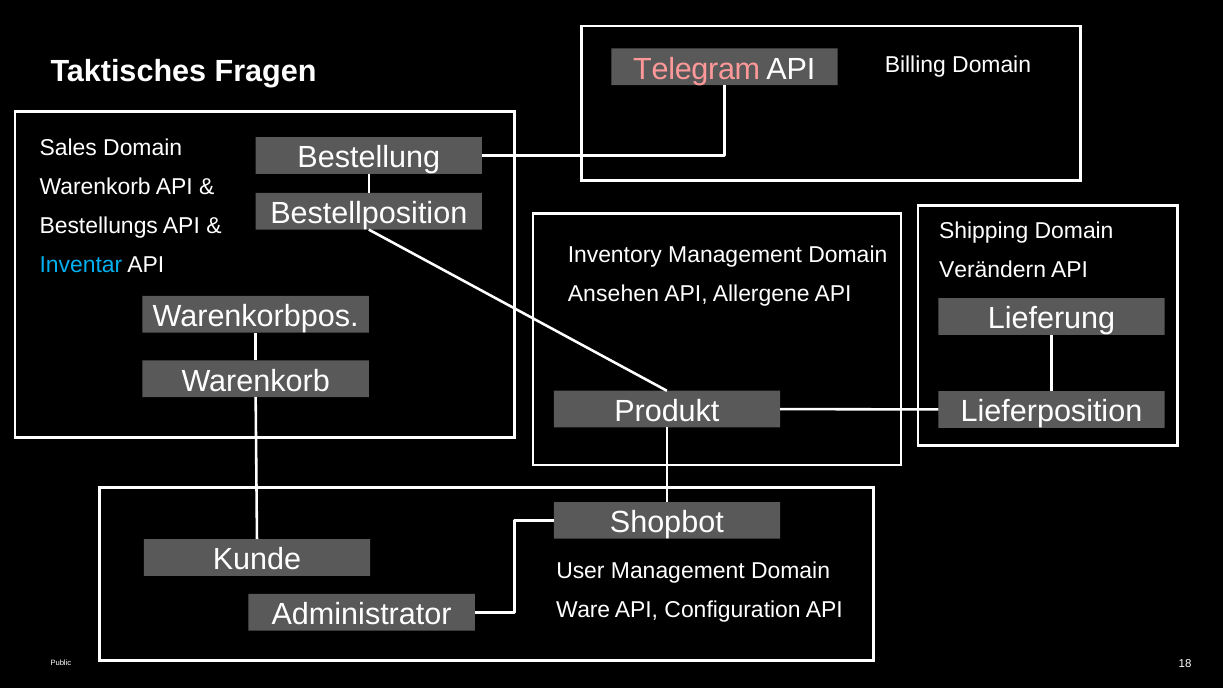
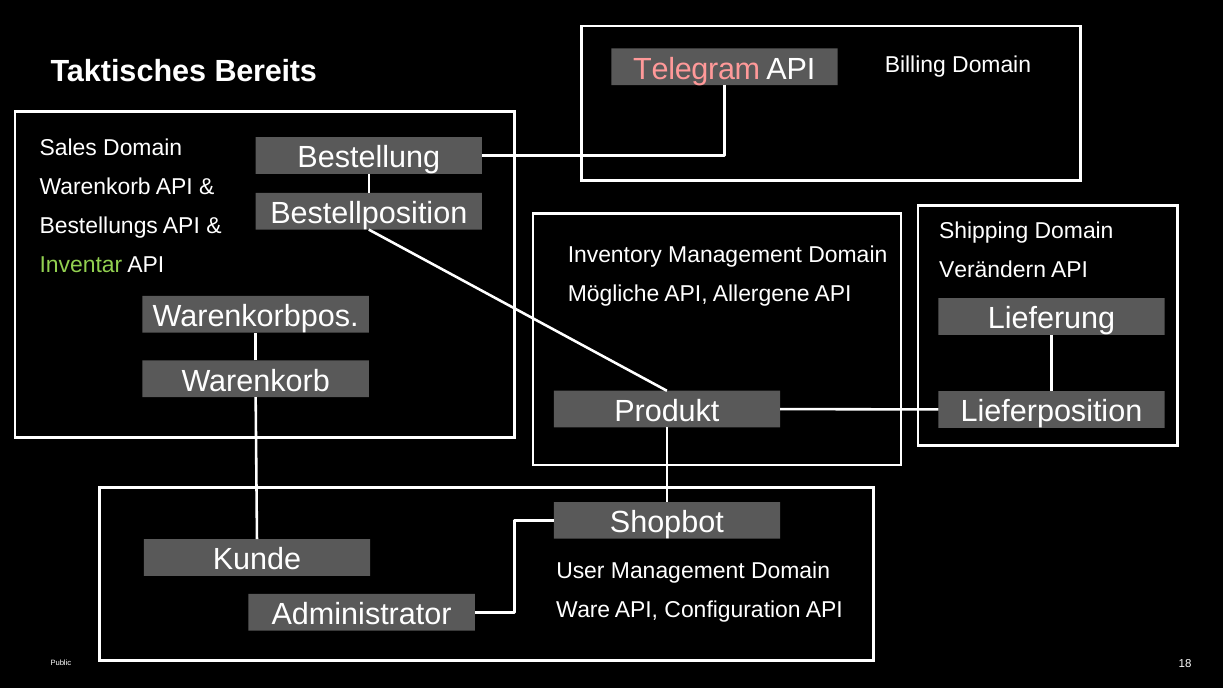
Fragen: Fragen -> Bereits
Inventar colour: light blue -> light green
Ansehen: Ansehen -> Mögliche
